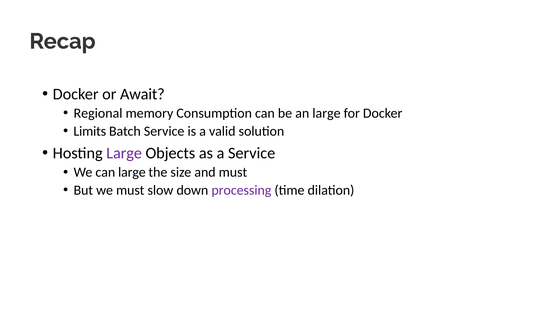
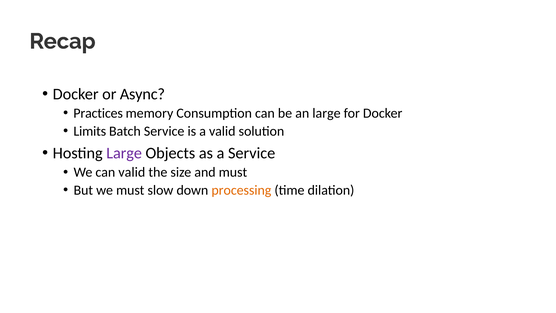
Await: Await -> Async
Regional: Regional -> Practices
can large: large -> valid
processing colour: purple -> orange
